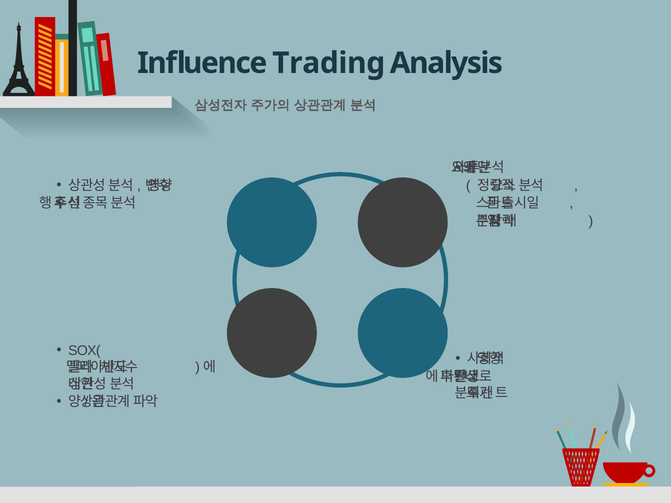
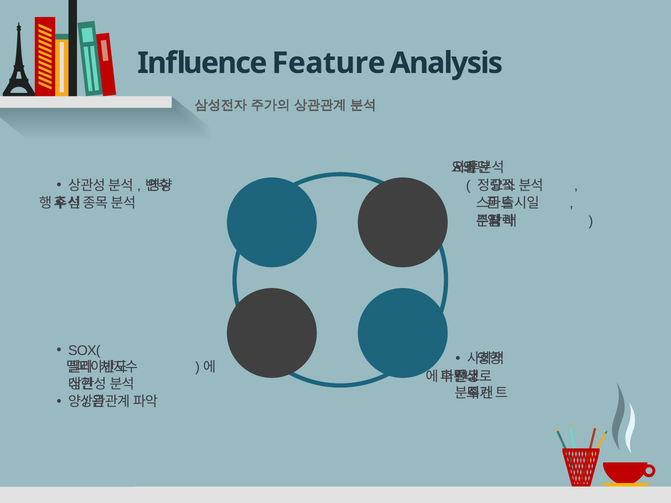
Trading: Trading -> Feature
